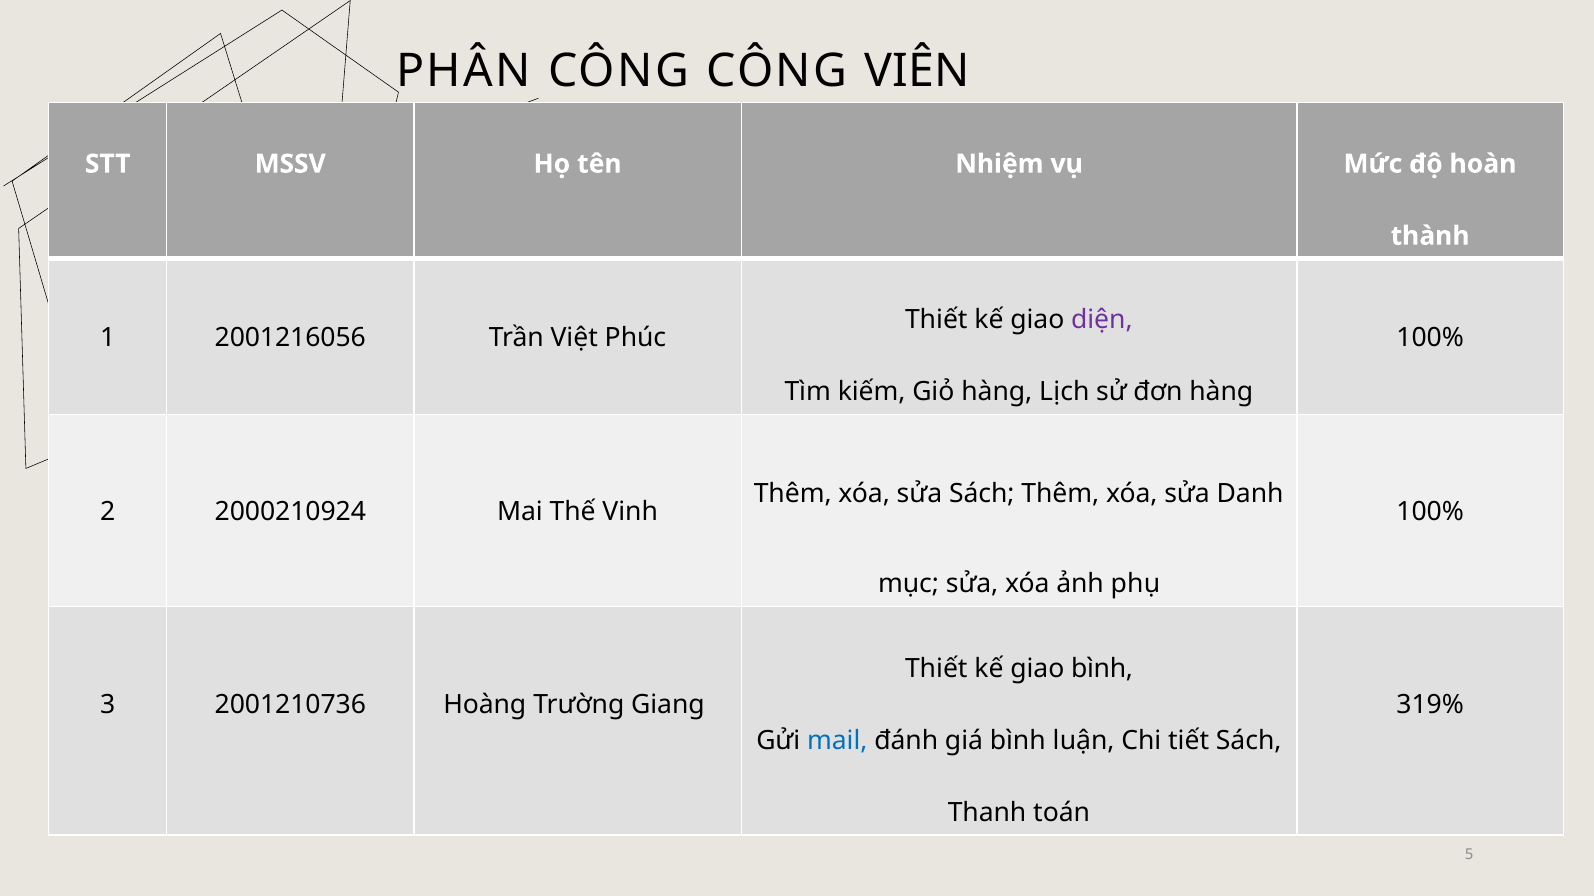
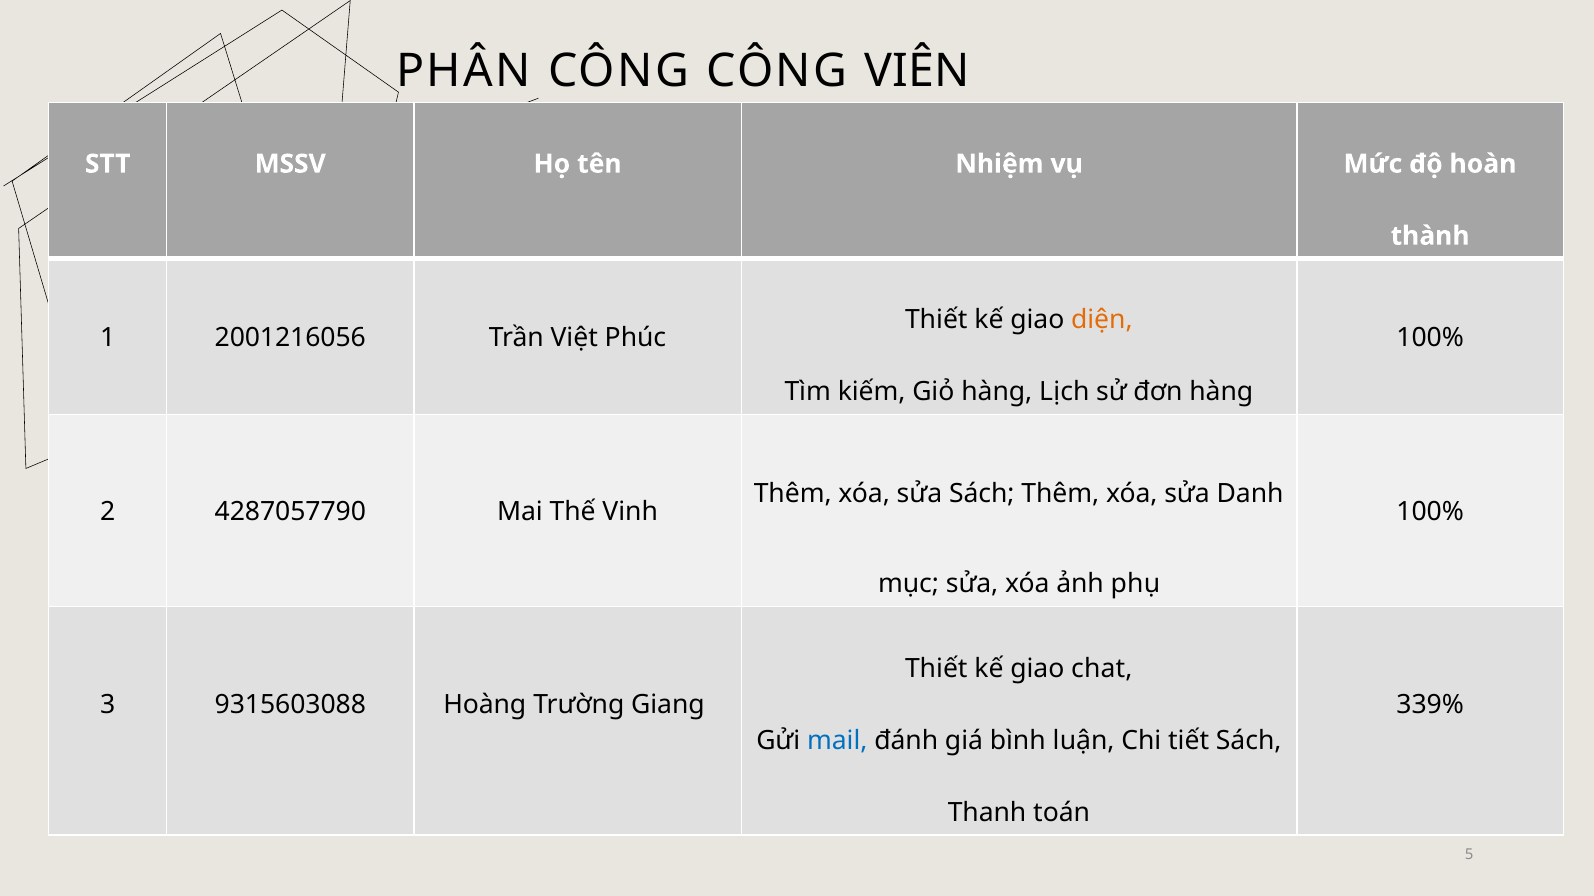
diện colour: purple -> orange
2000210924: 2000210924 -> 4287057790
giao bình: bình -> chat
2001210736: 2001210736 -> 9315603088
319%: 319% -> 339%
